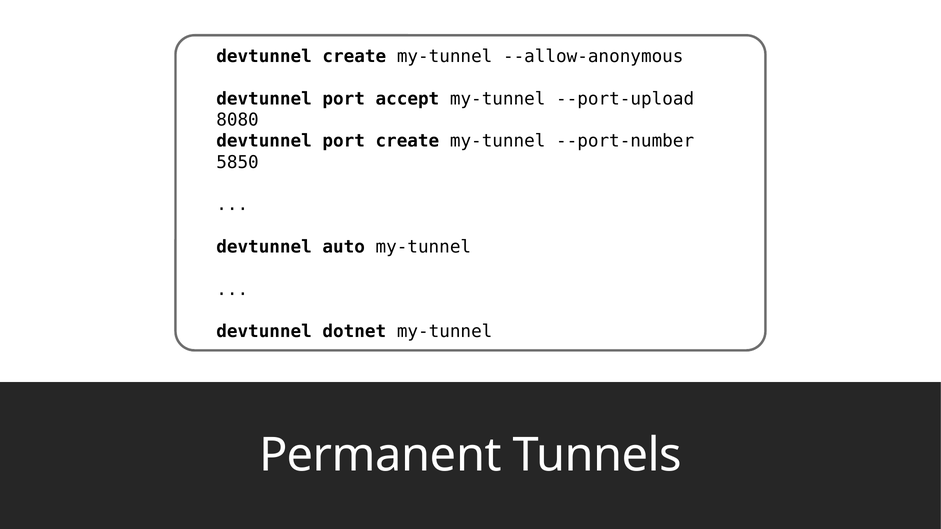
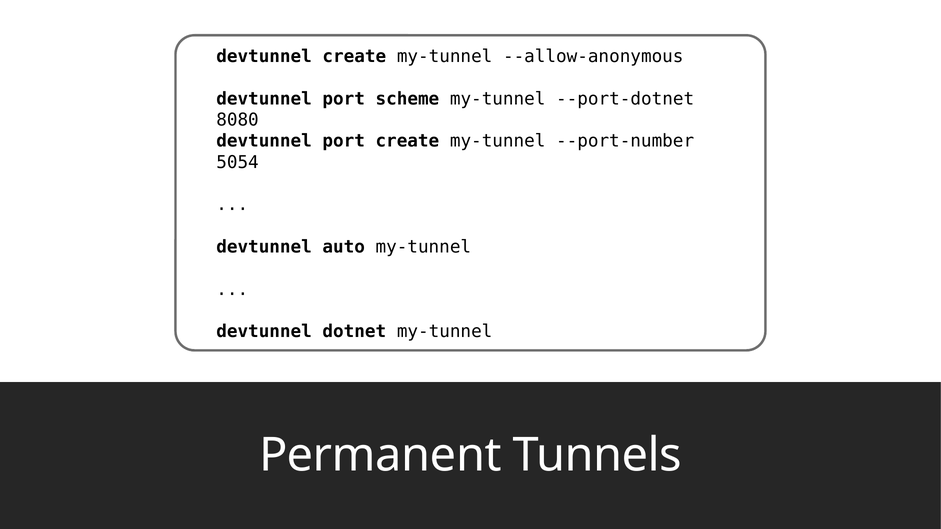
accept: accept -> scheme
--port-upload: --port-upload -> --port-dotnet
5850: 5850 -> 5054
